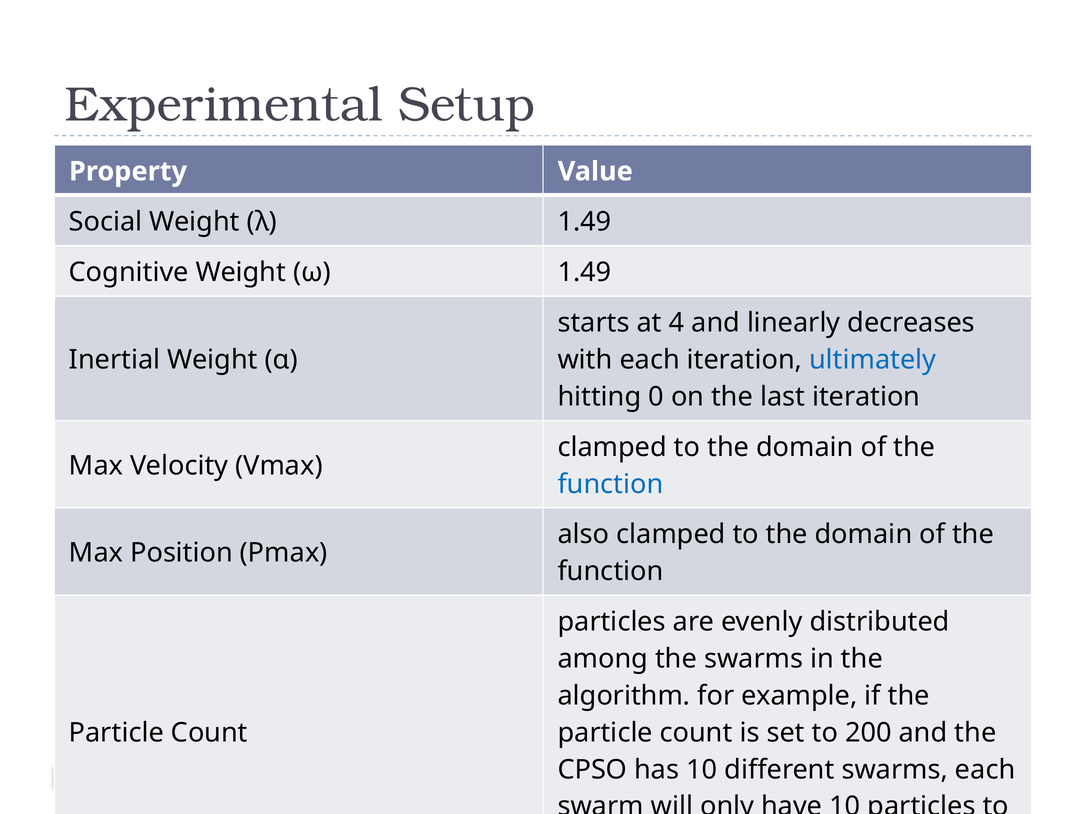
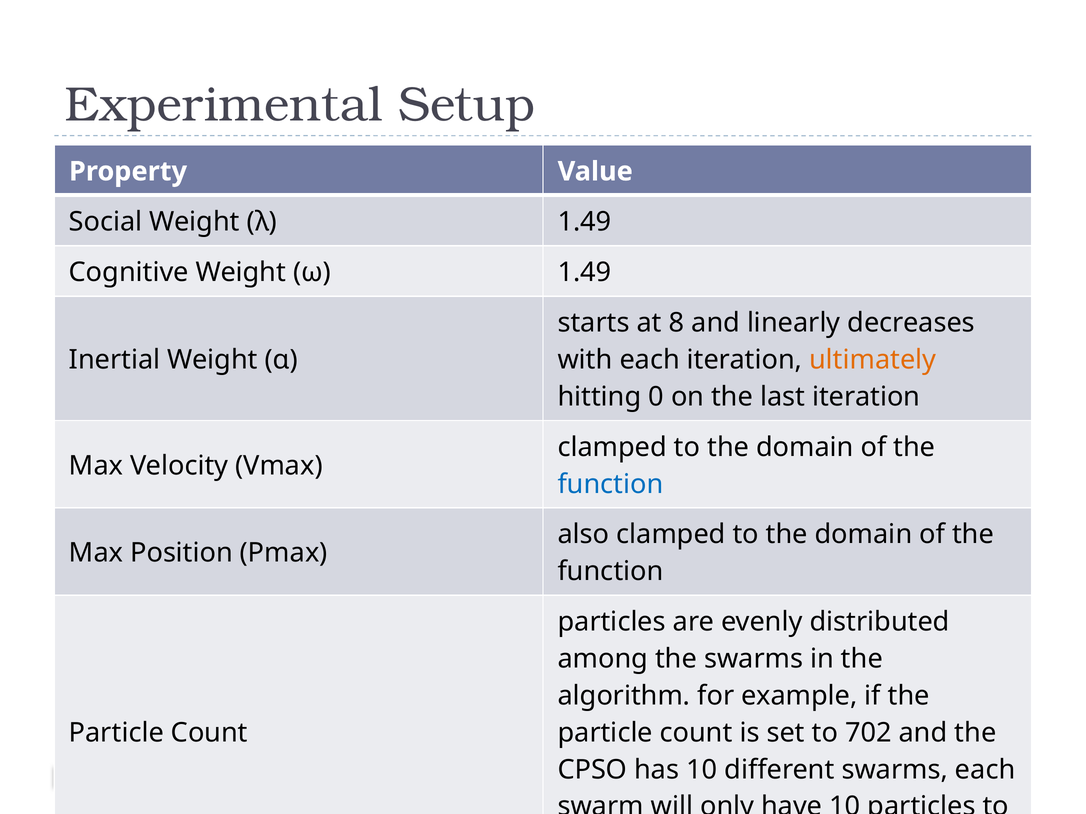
4: 4 -> 8
ultimately colour: blue -> orange
200: 200 -> 702
